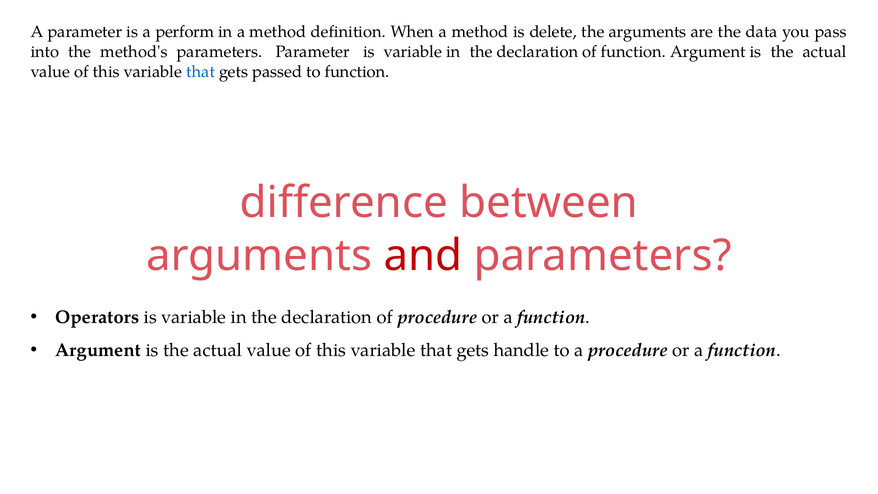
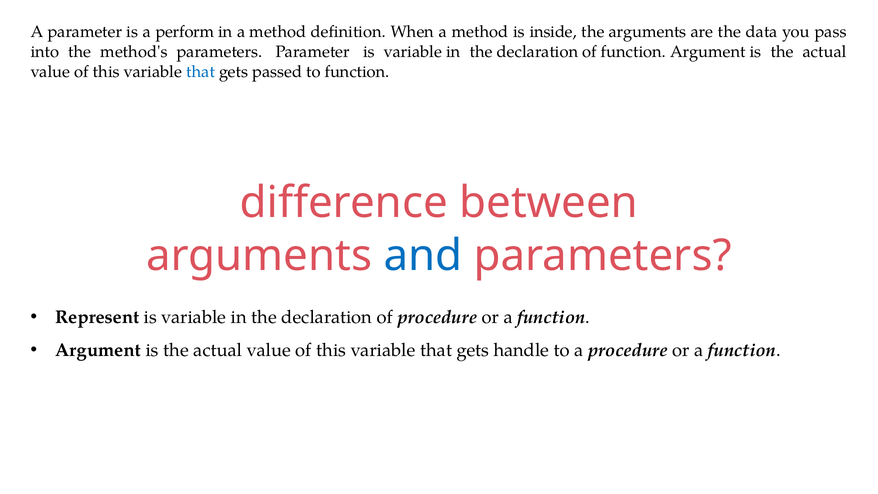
delete: delete -> inside
and colour: red -> blue
Operators: Operators -> Represent
